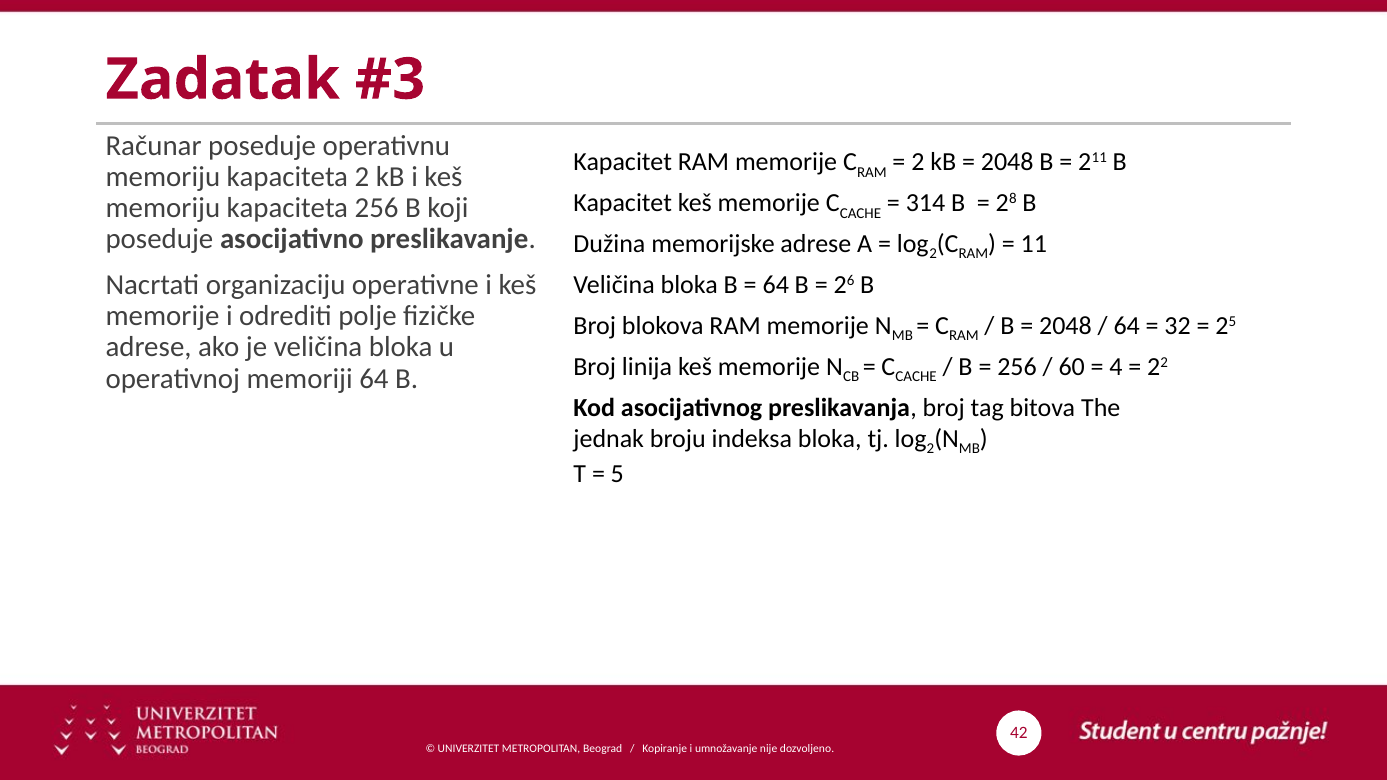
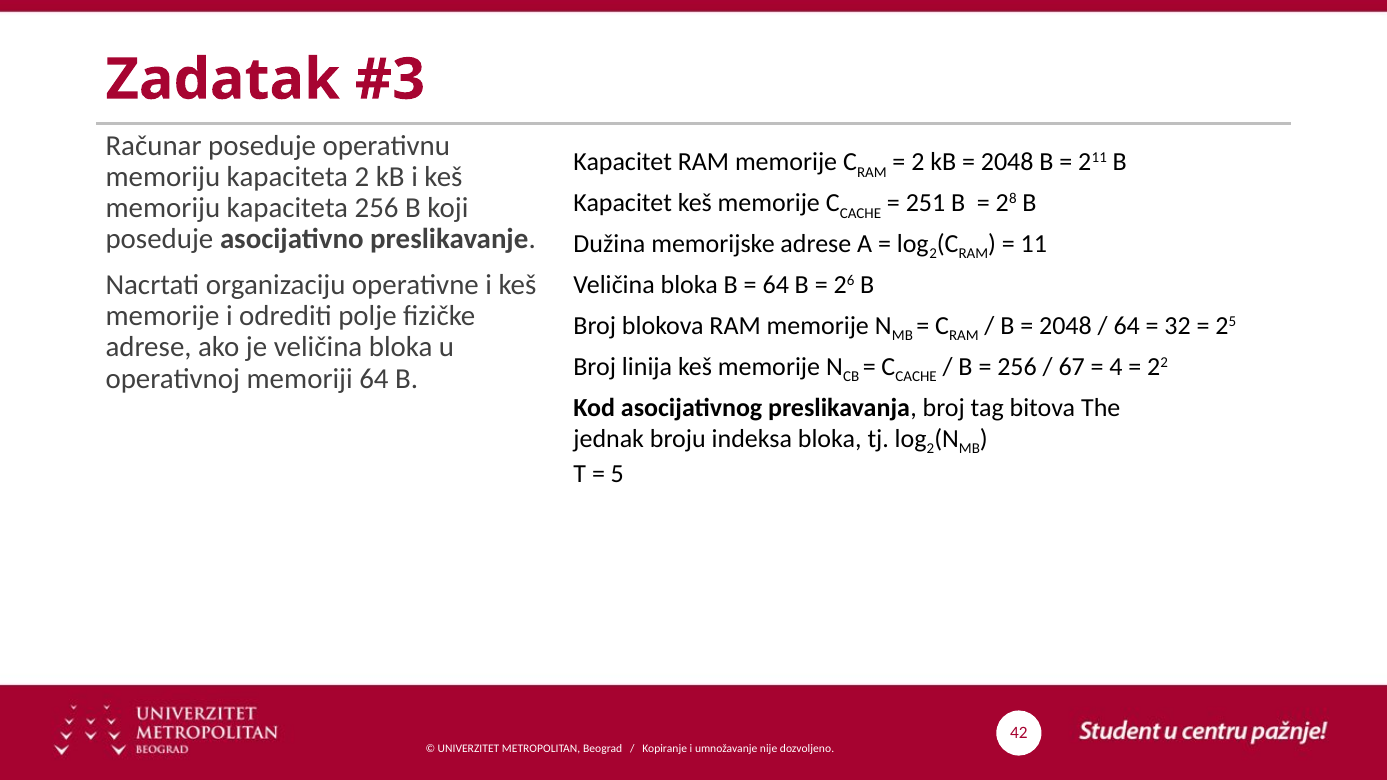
314: 314 -> 251
60: 60 -> 67
